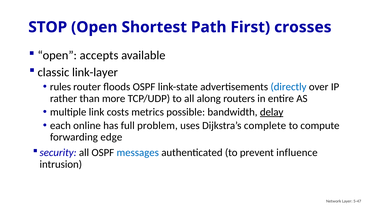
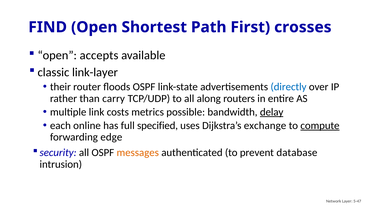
STOP: STOP -> FIND
rules: rules -> their
more: more -> carry
problem: problem -> specified
complete: complete -> exchange
compute underline: none -> present
messages colour: blue -> orange
influence: influence -> database
